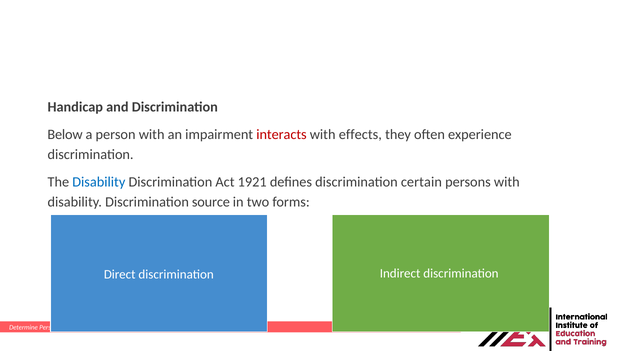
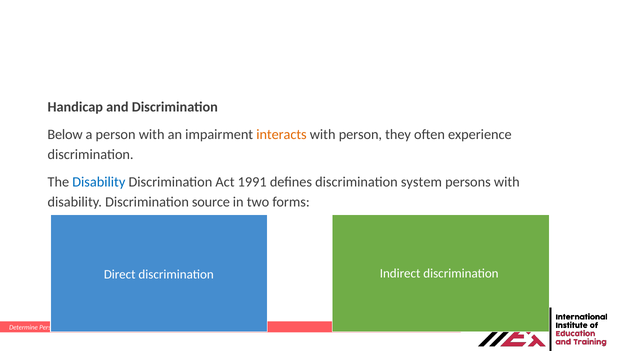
interacts colour: red -> orange
with effects: effects -> person
1921: 1921 -> 1991
certain: certain -> system
